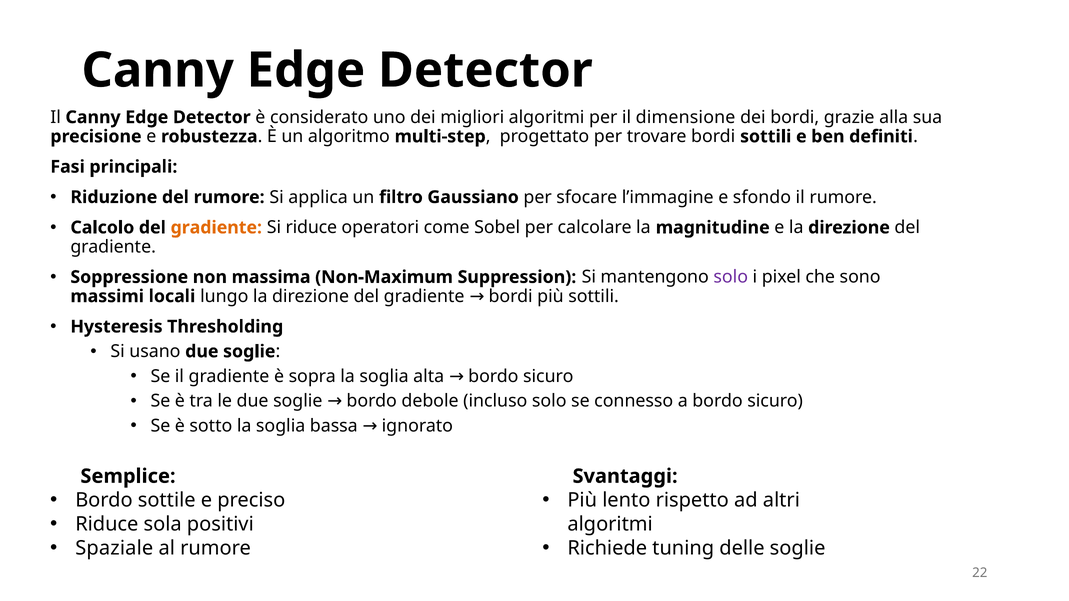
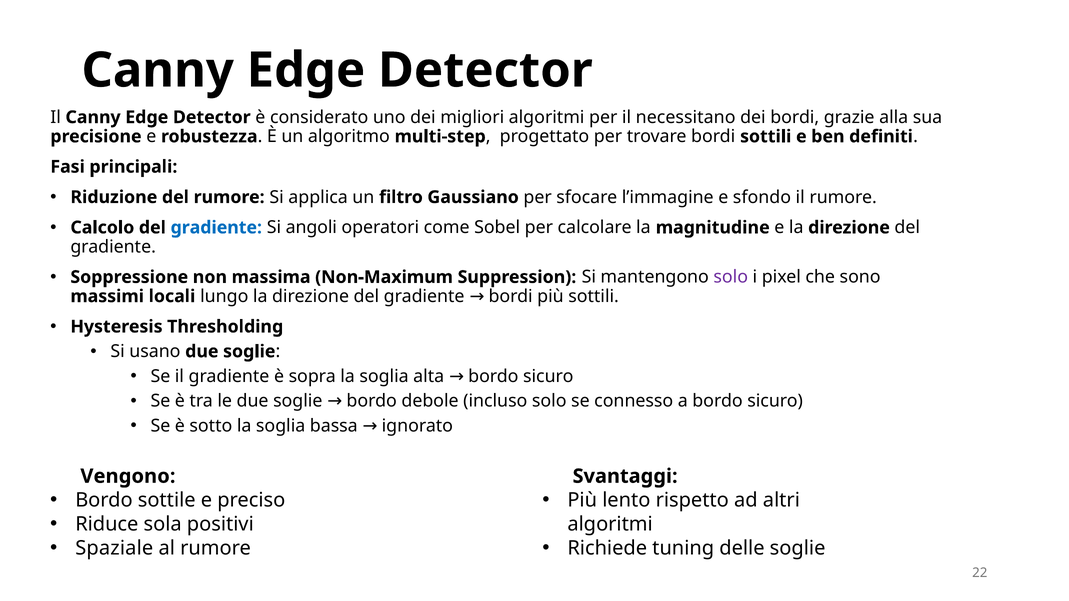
dimensione: dimensione -> necessitano
gradiente at (216, 228) colour: orange -> blue
Si riduce: riduce -> angoli
Semplice: Semplice -> Vengono
